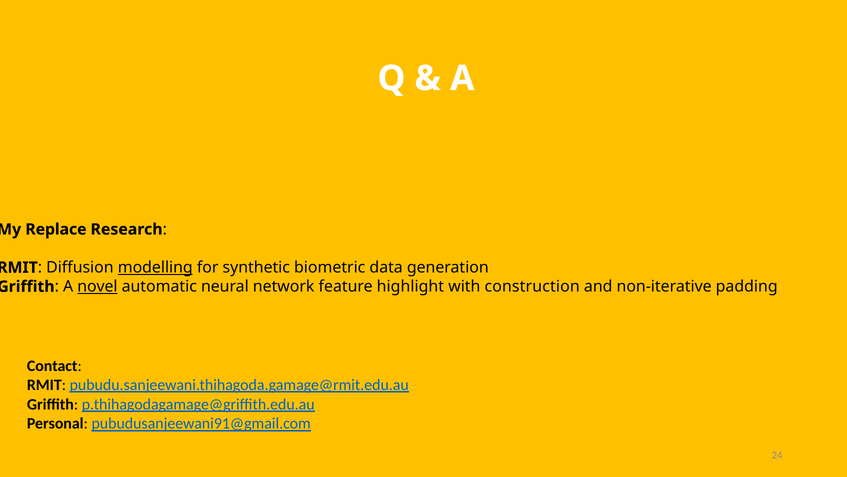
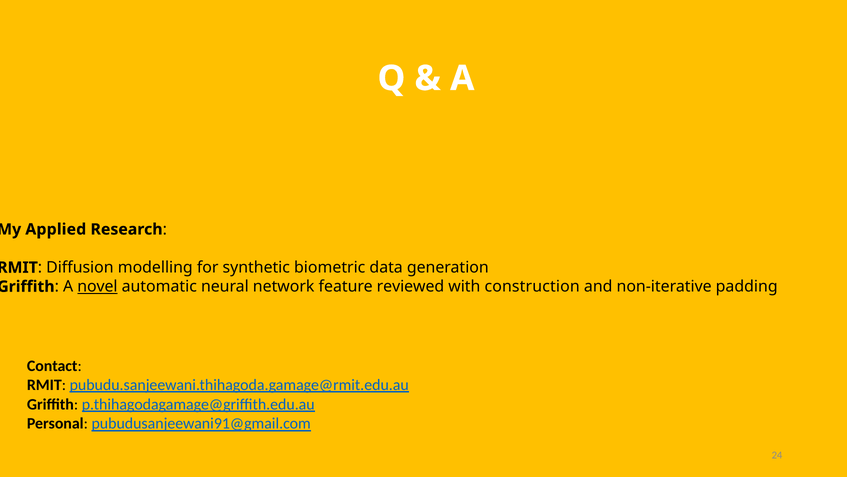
Replace: Replace -> Applied
modelling underline: present -> none
highlight: highlight -> reviewed
